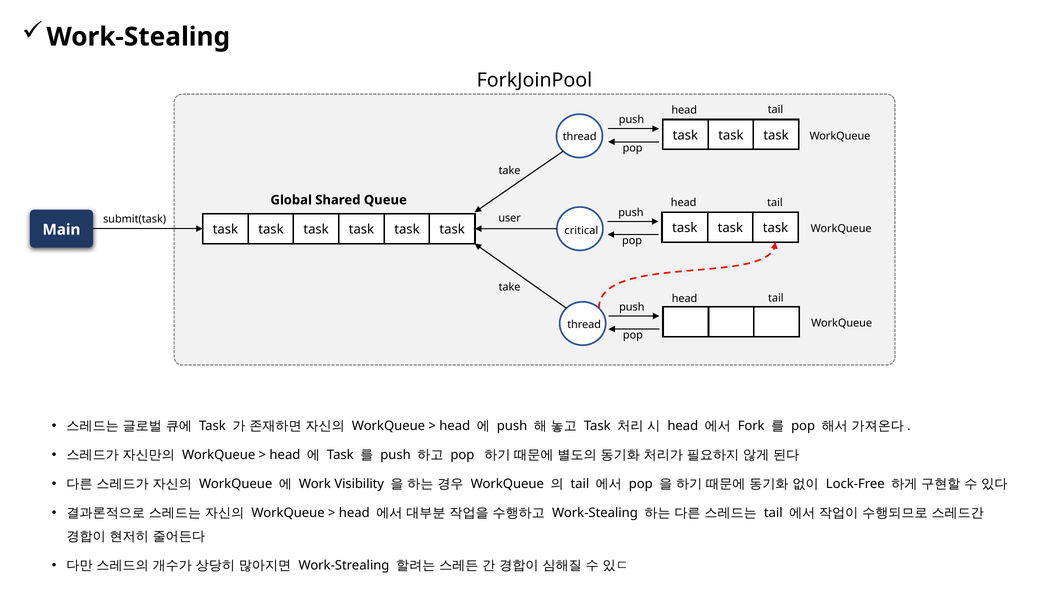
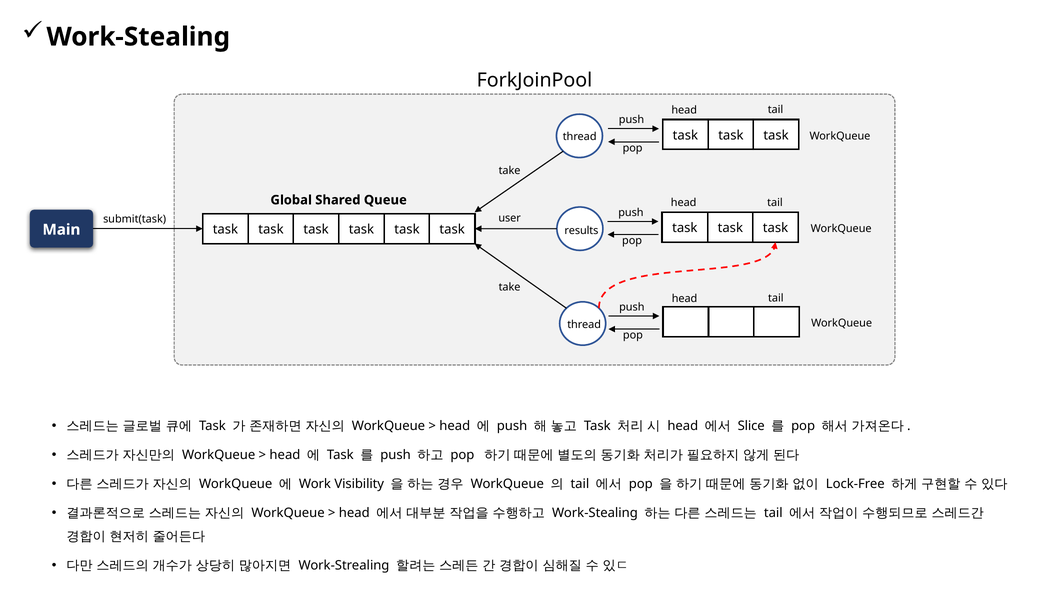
critical: critical -> results
Fork: Fork -> Slice
